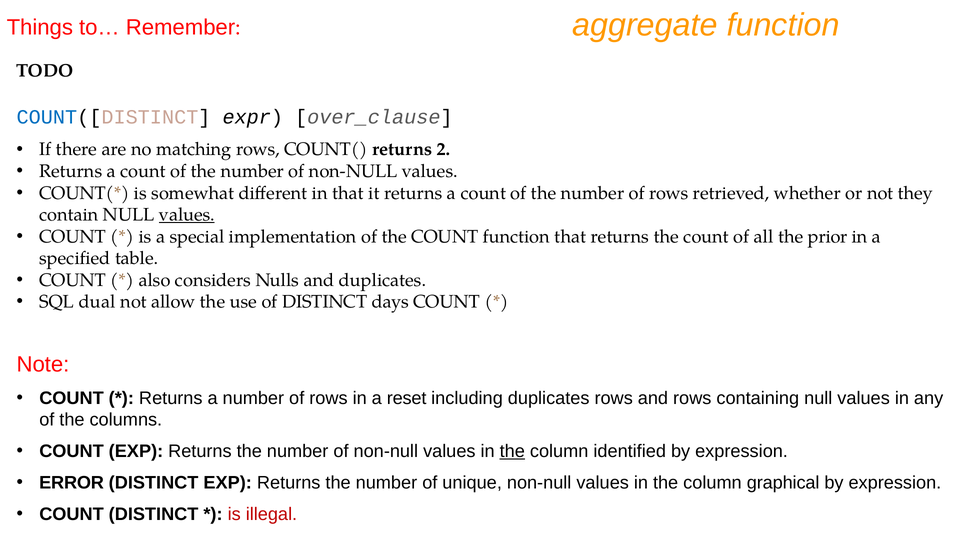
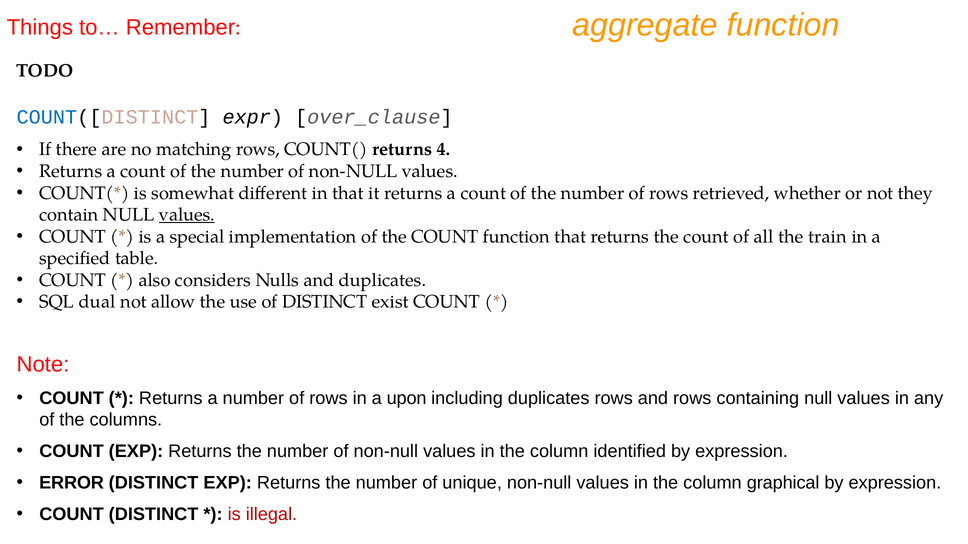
2: 2 -> 4
prior: prior -> train
days: days -> exist
reset: reset -> upon
the at (512, 452) underline: present -> none
